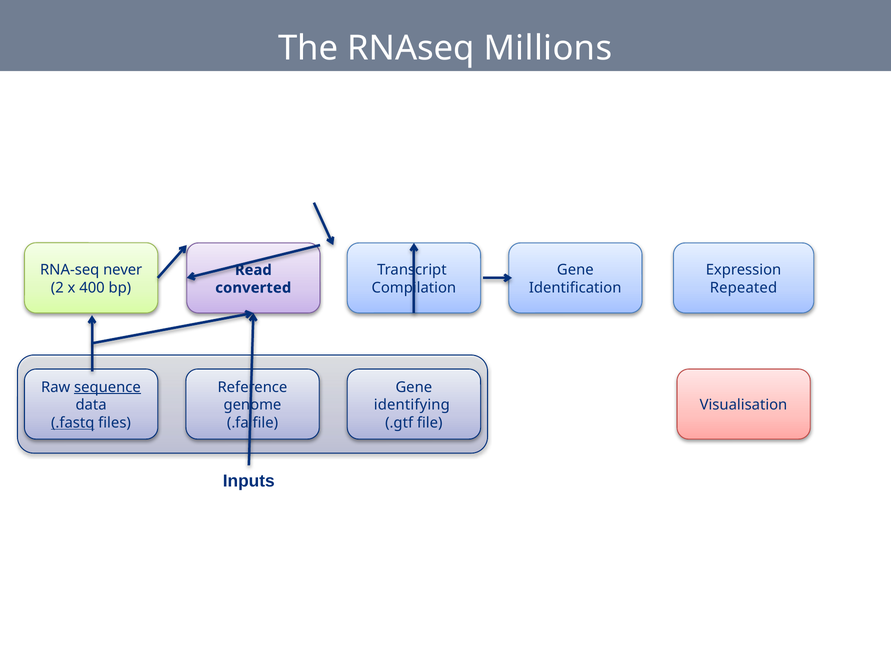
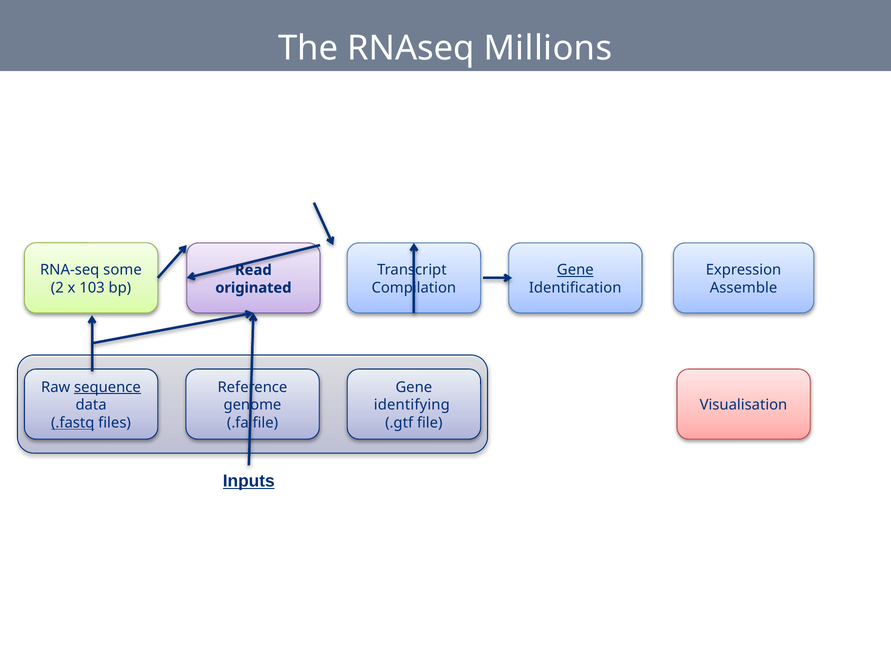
never: never -> some
Gene at (575, 270) underline: none -> present
400: 400 -> 103
Repeated: Repeated -> Assemble
converted: converted -> originated
Inputs underline: none -> present
